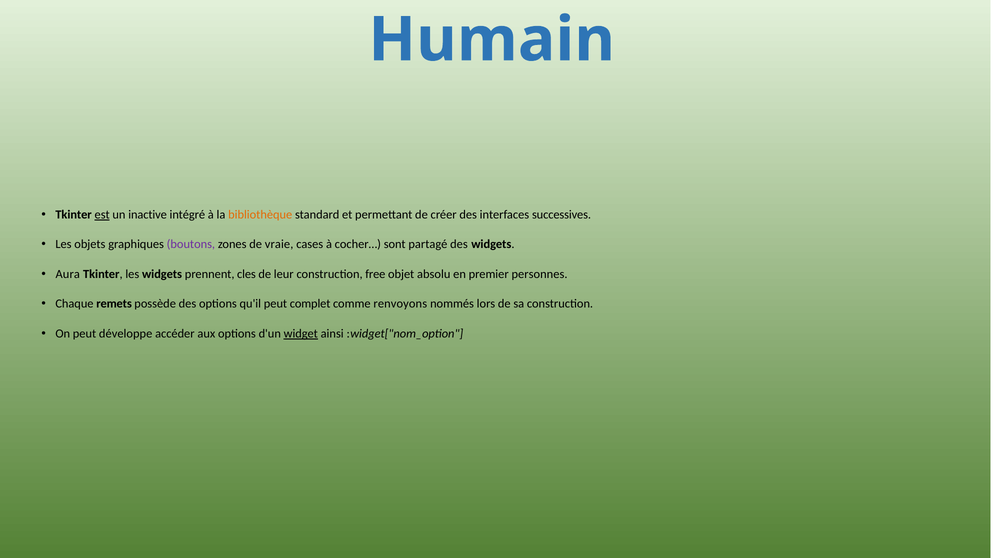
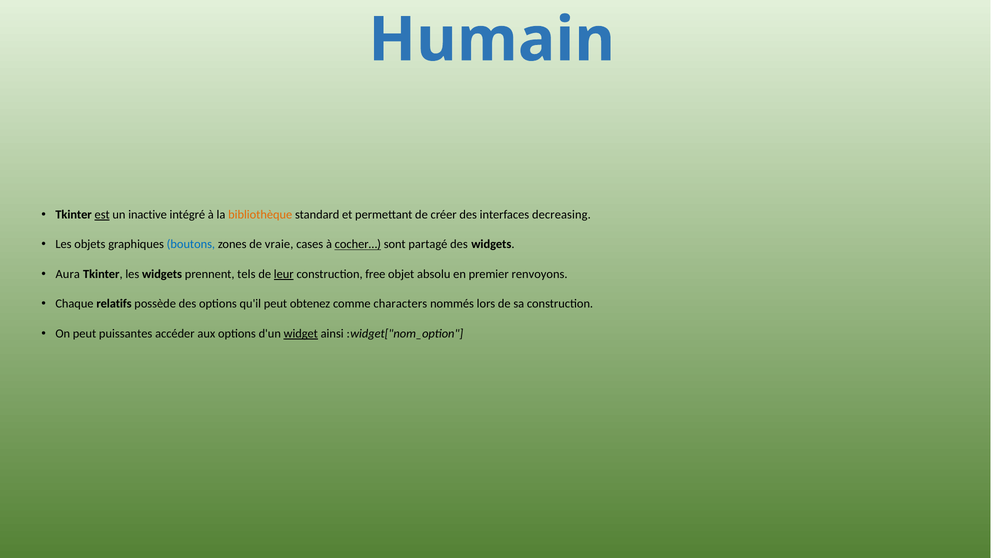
successives: successives -> decreasing
boutons colour: purple -> blue
cocher… underline: none -> present
cles: cles -> tels
leur underline: none -> present
personnes: personnes -> renvoyons
remets: remets -> relatifs
complet: complet -> obtenez
renvoyons: renvoyons -> characters
développe: développe -> puissantes
